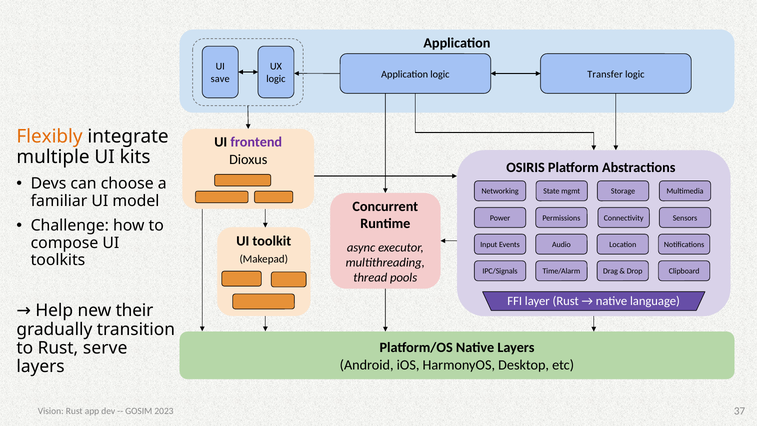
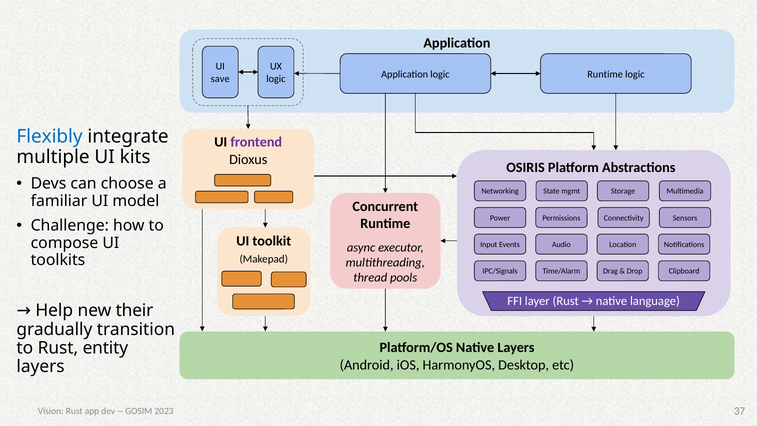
Transfer at (605, 74): Transfer -> Runtime
Flexibly colour: orange -> blue
serve: serve -> entity
